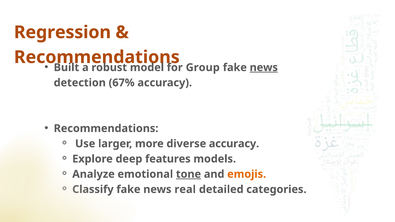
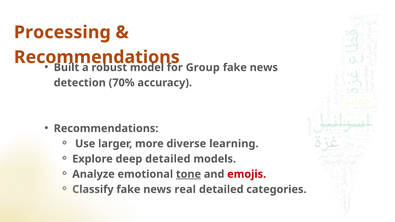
Regression: Regression -> Processing
news at (264, 68) underline: present -> none
67%: 67% -> 70%
diverse accuracy: accuracy -> learning
features at (168, 159): features -> detailed
emojis colour: orange -> red
